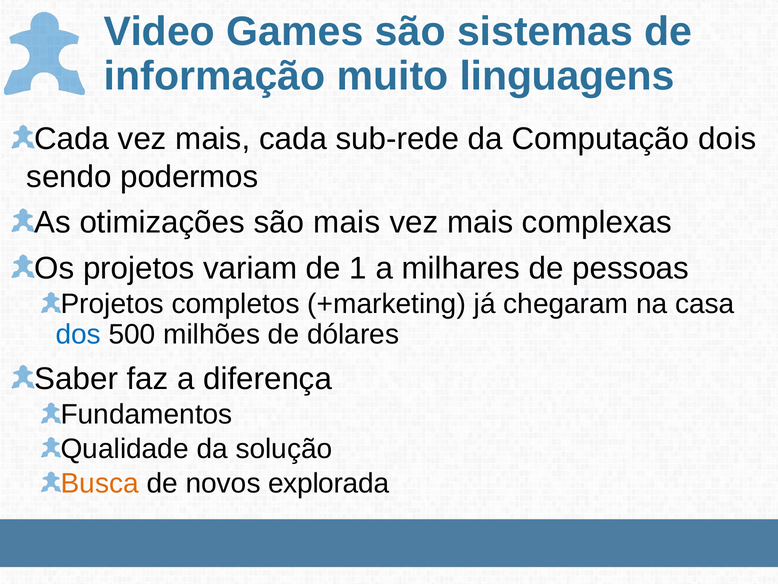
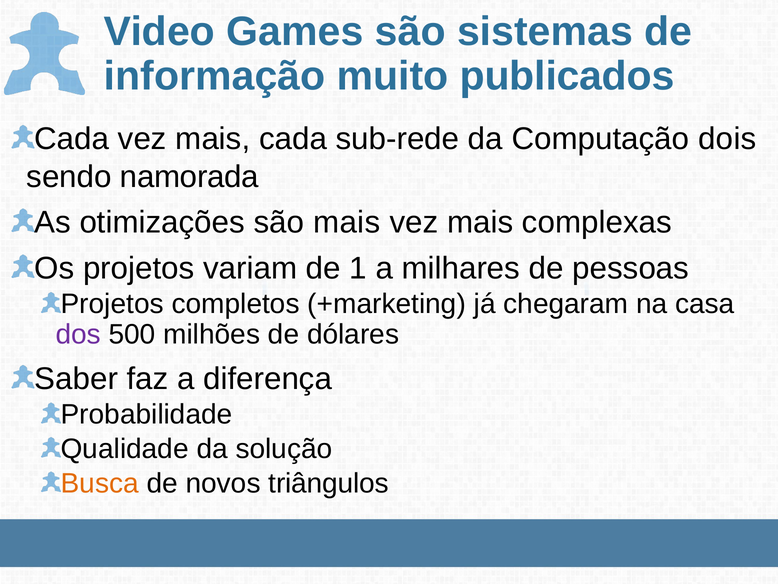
linguagens: linguagens -> publicados
podermos: podermos -> namorada
dos colour: blue -> purple
Fundamentos: Fundamentos -> Probabilidade
explorada: explorada -> triângulos
